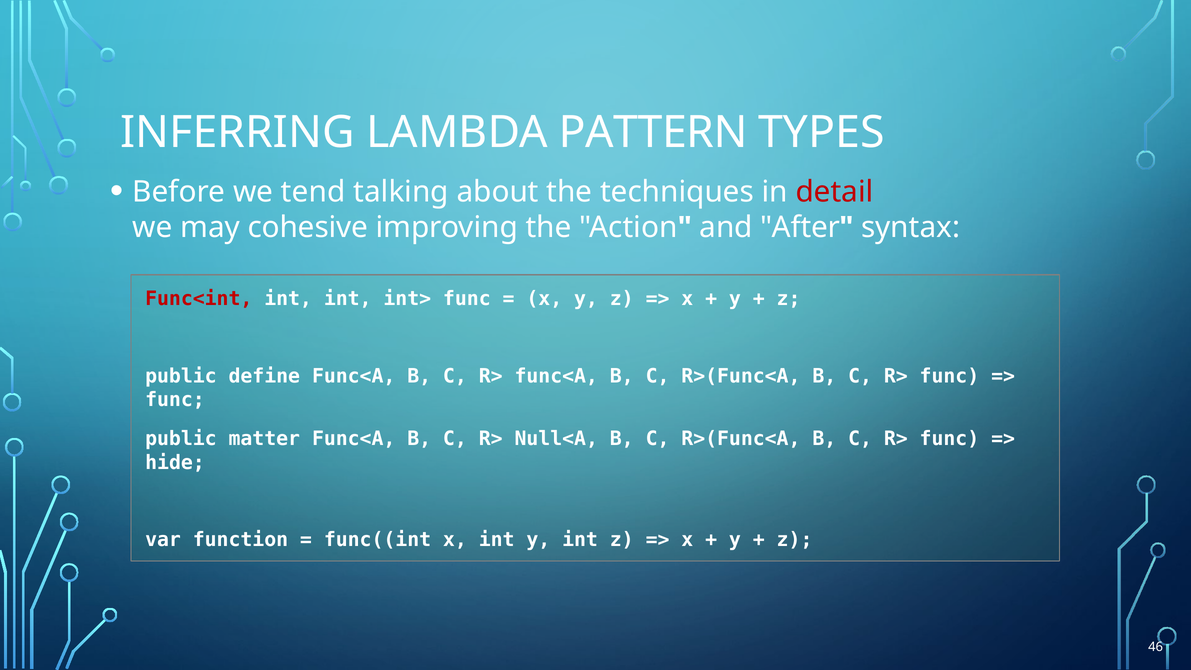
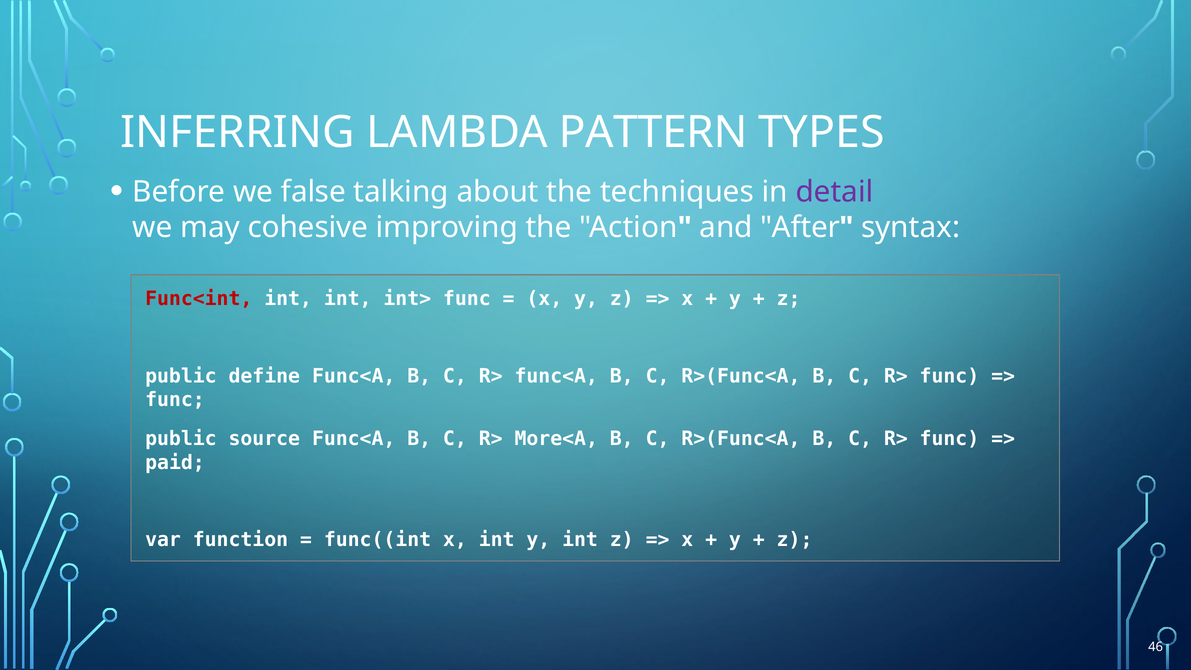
tend: tend -> false
detail colour: red -> purple
matter: matter -> source
Null<A: Null<A -> More<A
hide: hide -> paid
